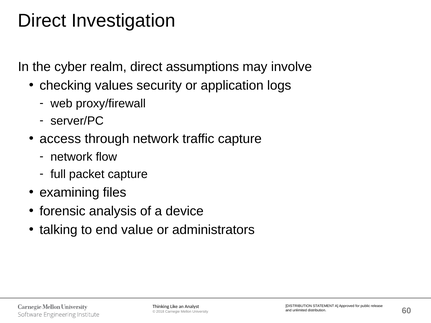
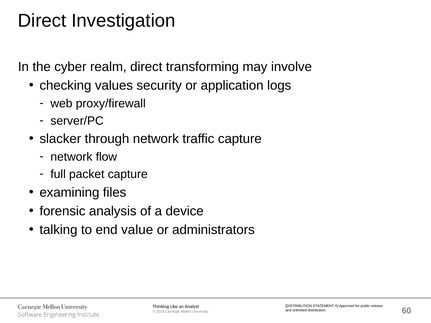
assumptions: assumptions -> transforming
access: access -> slacker
